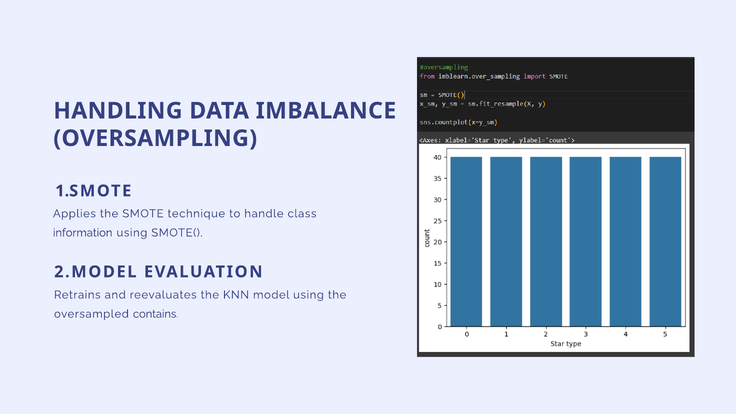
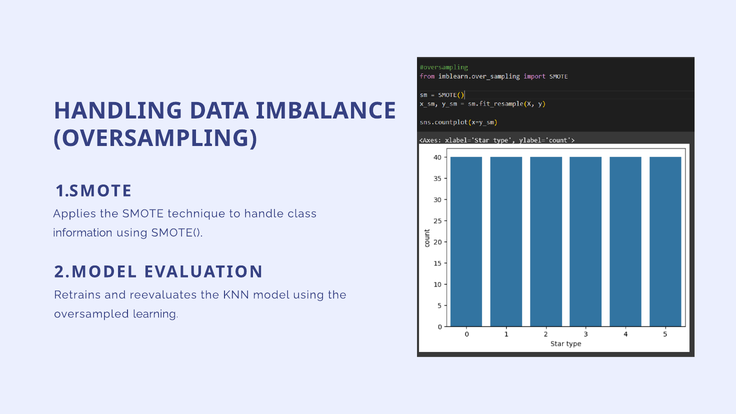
contains: contains -> learning
